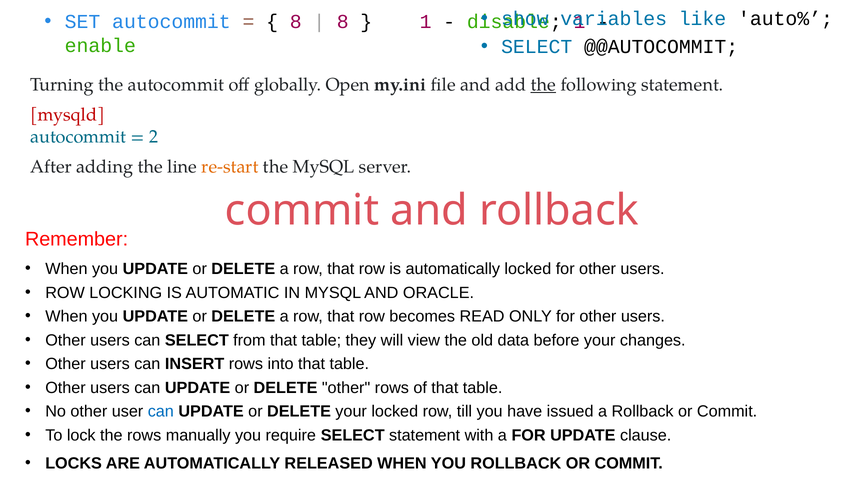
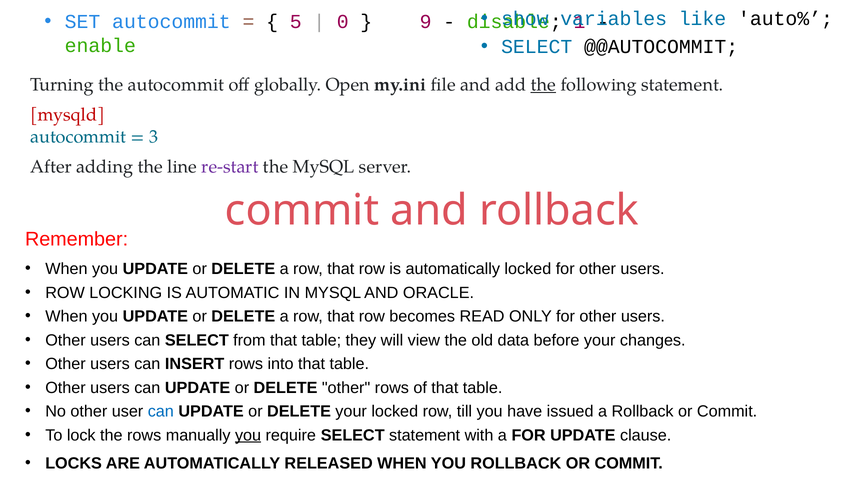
8 at (296, 22): 8 -> 5
8 at (343, 22): 8 -> 0
1 at (426, 22): 1 -> 9
2: 2 -> 3
re-start colour: orange -> purple
you at (248, 435) underline: none -> present
